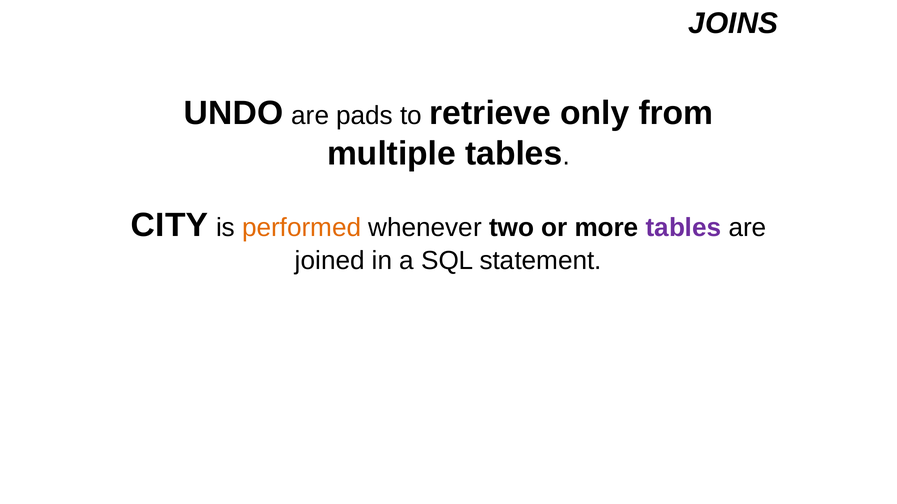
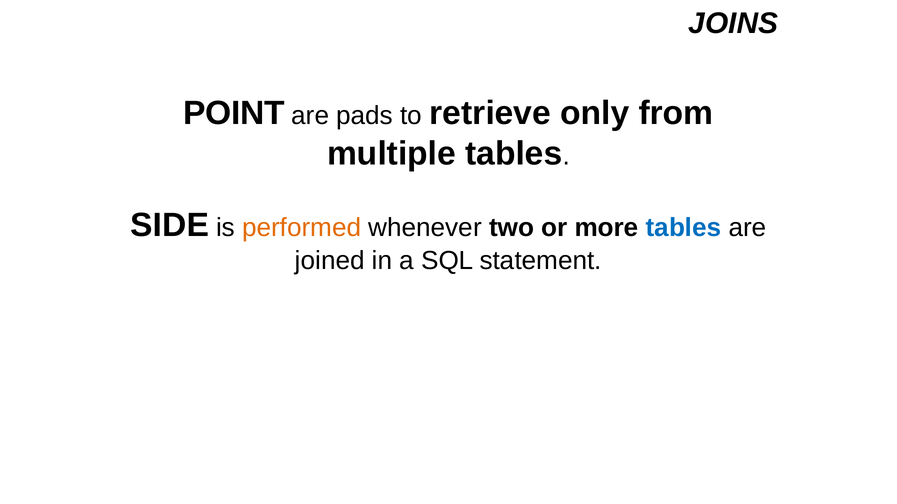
UNDO: UNDO -> POINT
CITY: CITY -> SIDE
tables at (684, 228) colour: purple -> blue
